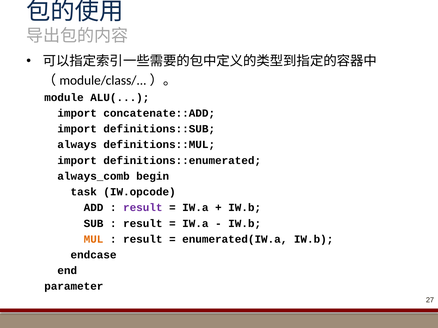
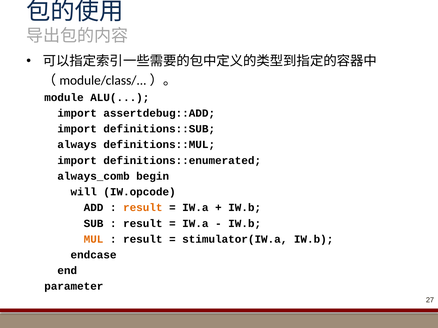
concatenate::ADD: concatenate::ADD -> assertdebug::ADD
task: task -> will
result at (143, 208) colour: purple -> orange
enumerated(IW.a: enumerated(IW.a -> stimulator(IW.a
